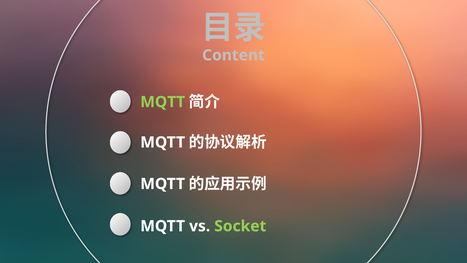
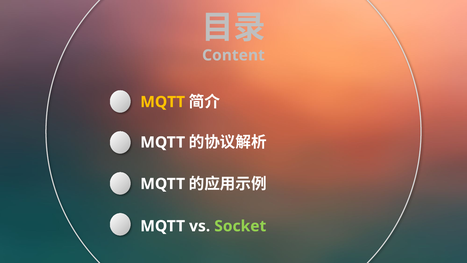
MQTT at (163, 102) colour: light green -> yellow
